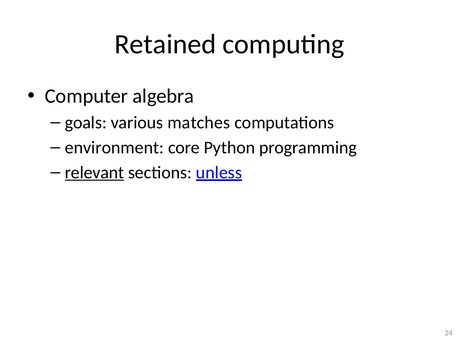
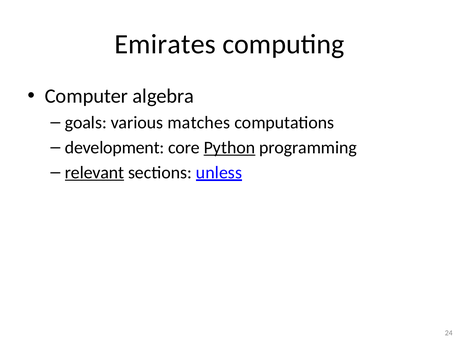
Retained: Retained -> Emirates
environment: environment -> development
Python underline: none -> present
